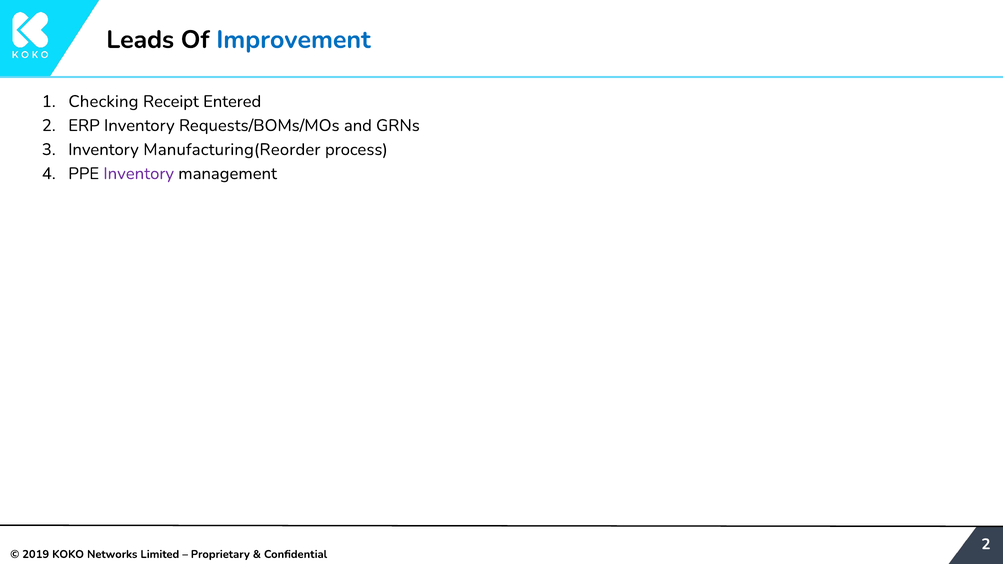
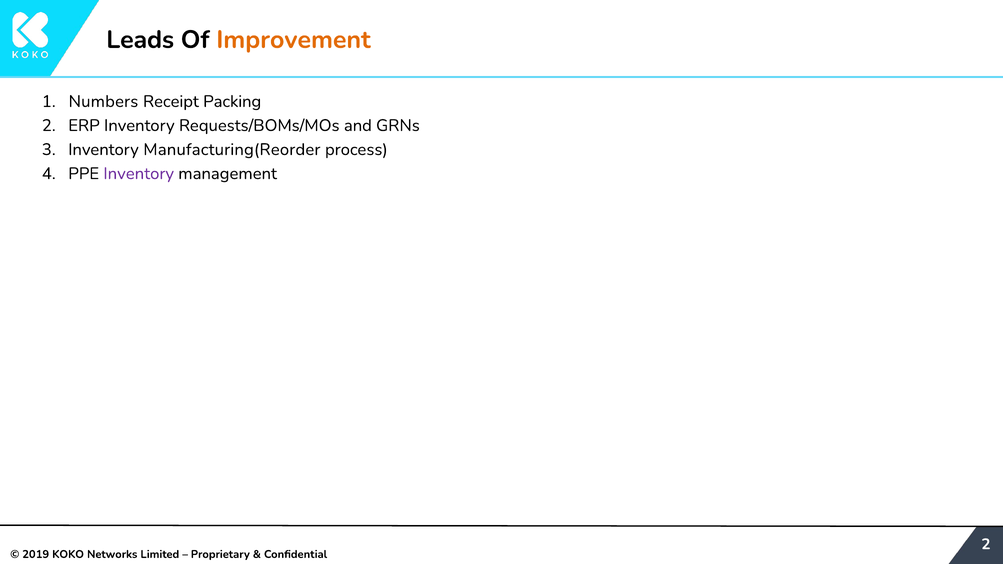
Improvement colour: blue -> orange
Checking: Checking -> Numbers
Entered: Entered -> Packing
